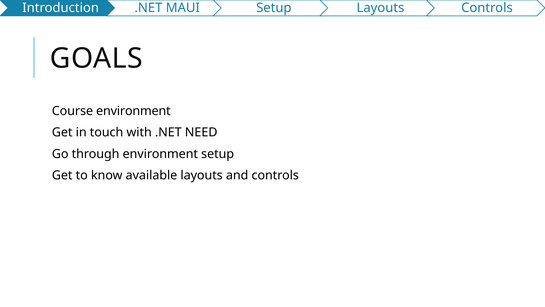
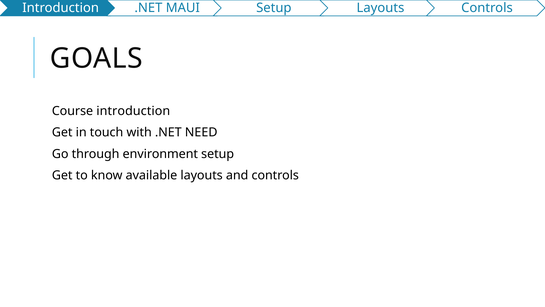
Course environment: environment -> introduction
